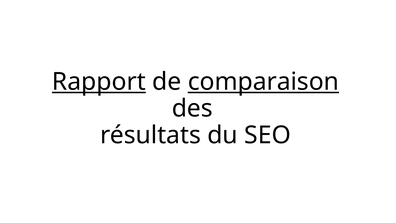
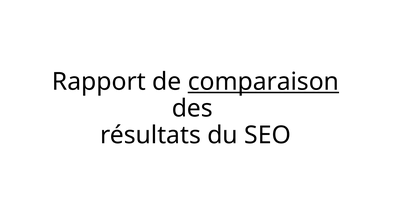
Rapport underline: present -> none
